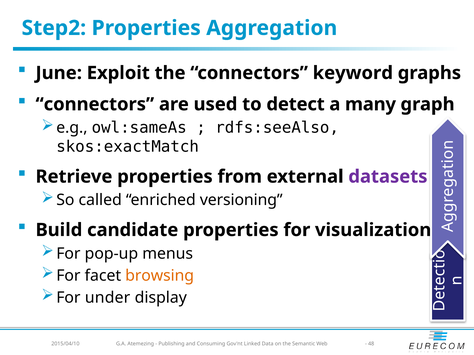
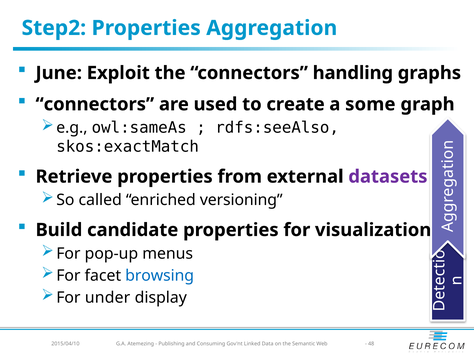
keyword: keyword -> handling
detect: detect -> create
many: many -> some
browsing colour: orange -> blue
